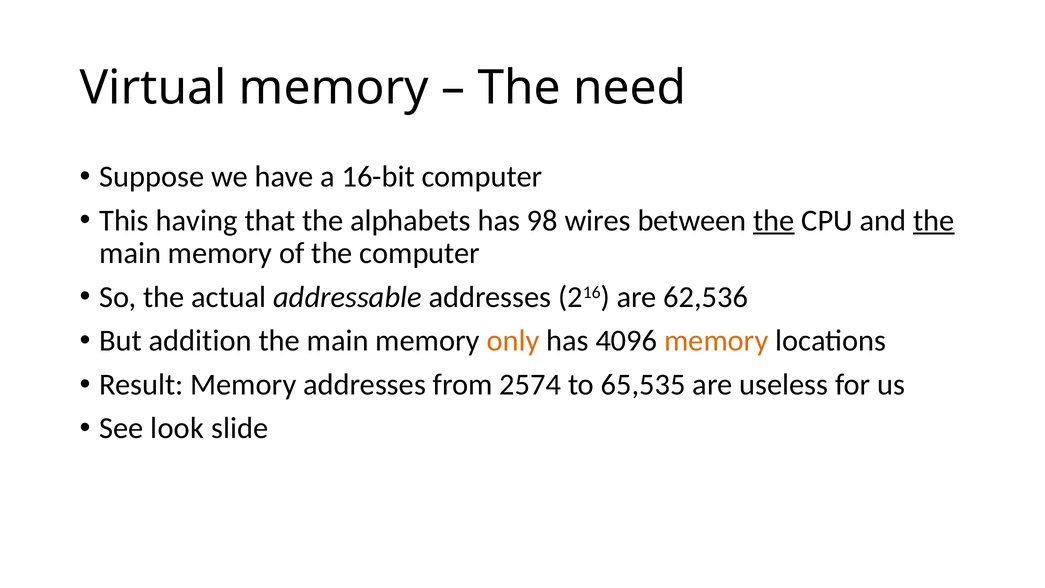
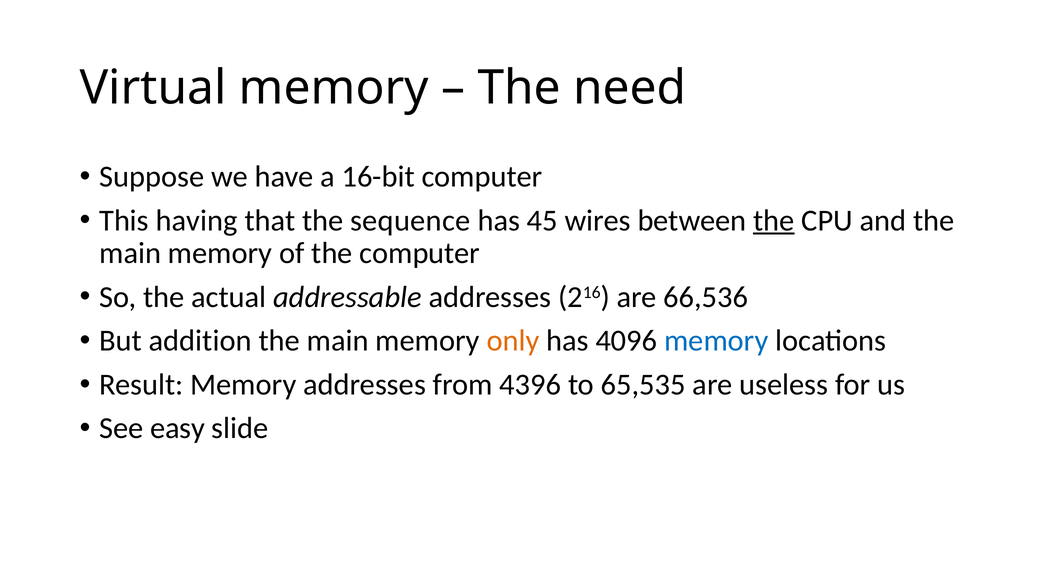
alphabets: alphabets -> sequence
98: 98 -> 45
the at (934, 220) underline: present -> none
62,536: 62,536 -> 66,536
memory at (716, 341) colour: orange -> blue
2574: 2574 -> 4396
look: look -> easy
